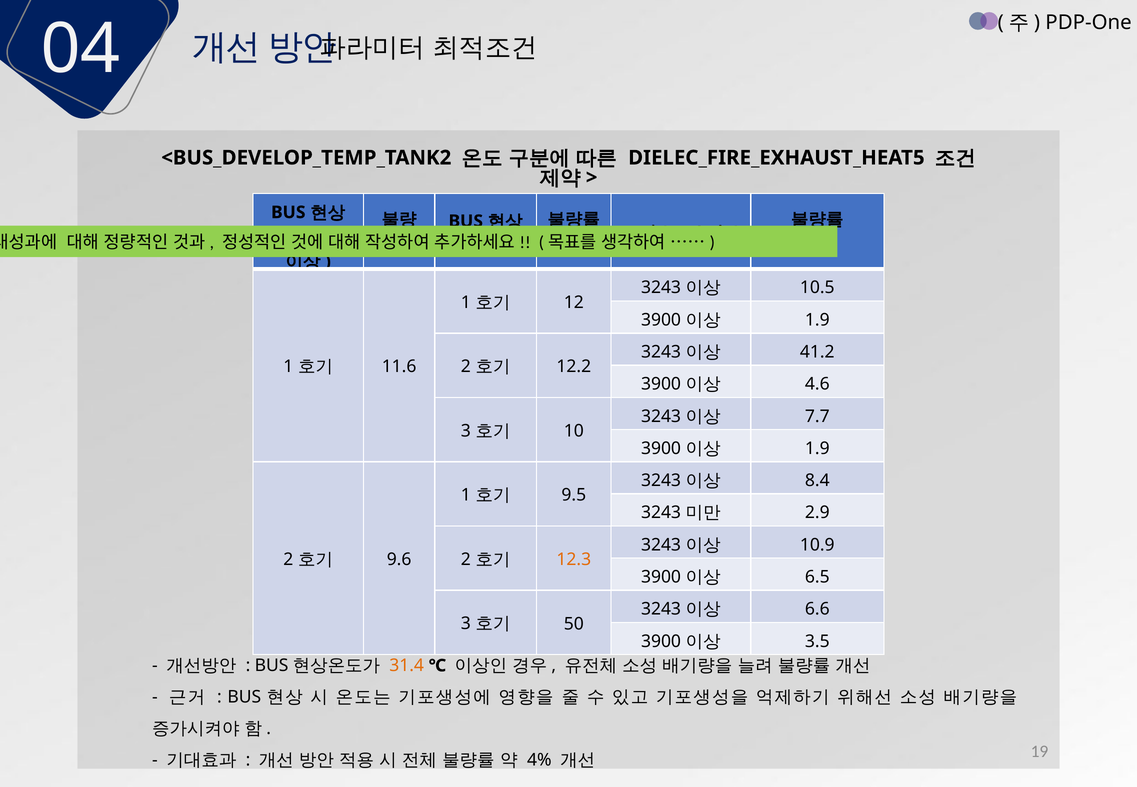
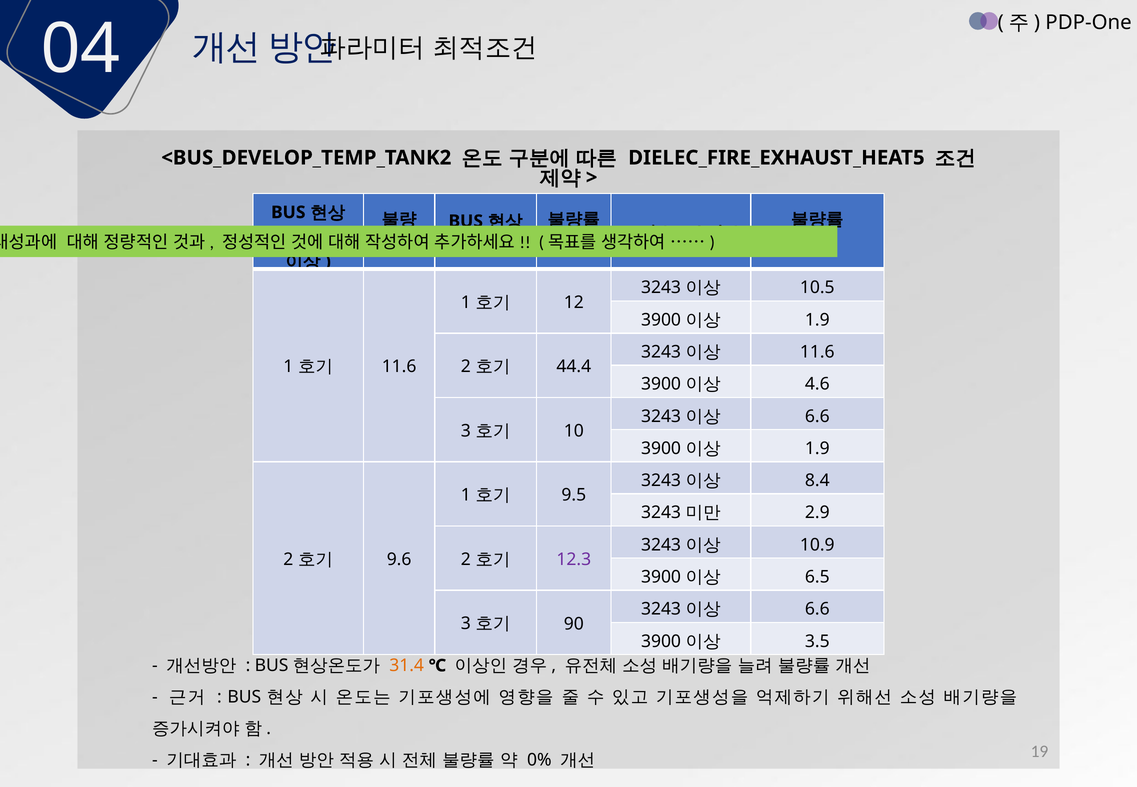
41.2 at (817, 352): 41.2 -> 11.6
12.2: 12.2 -> 44.4
7.7 at (817, 416): 7.7 -> 6.6
12.3 colour: orange -> purple
50: 50 -> 90
4%: 4% -> 0%
